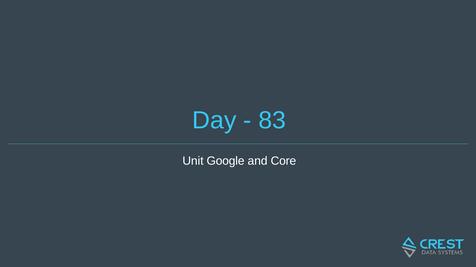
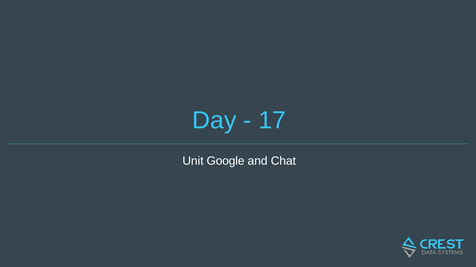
83: 83 -> 17
Core: Core -> Chat
